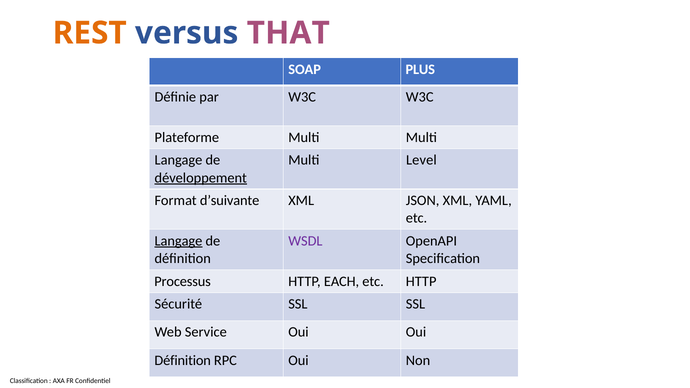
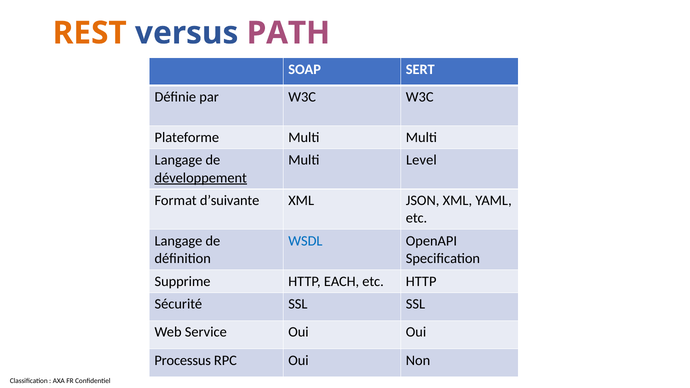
THAT: THAT -> PATH
PLUS: PLUS -> SERT
Langage at (178, 241) underline: present -> none
WSDL colour: purple -> blue
Processus: Processus -> Supprime
Définition at (183, 360): Définition -> Processus
